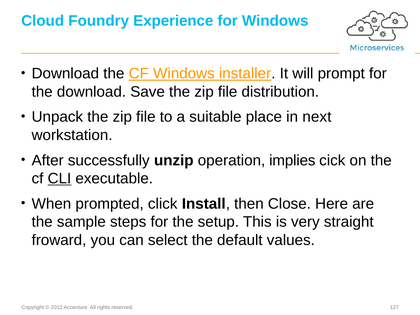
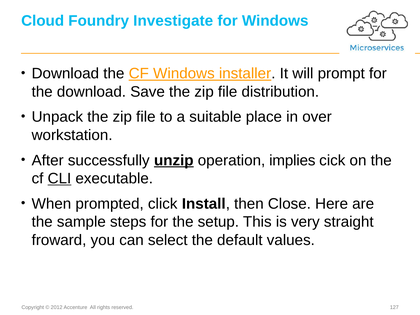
Experience: Experience -> Investigate
next: next -> over
unzip underline: none -> present
